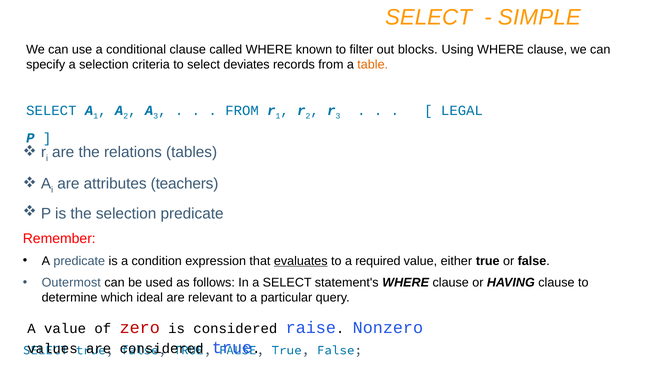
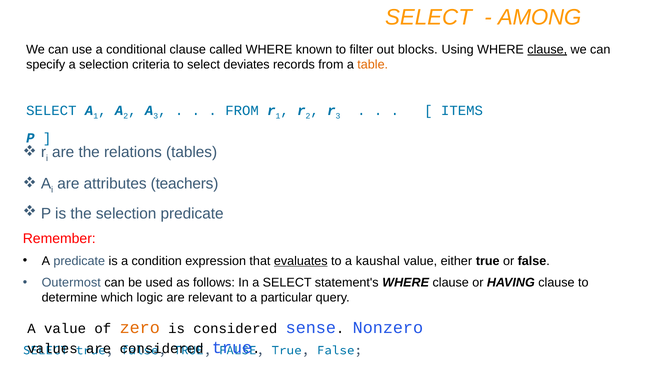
SIMPLE: SIMPLE -> AMONG
clause at (547, 50) underline: none -> present
LEGAL: LEGAL -> ITEMS
required: required -> kaushal
ideal: ideal -> logic
zero colour: red -> orange
raise: raise -> sense
